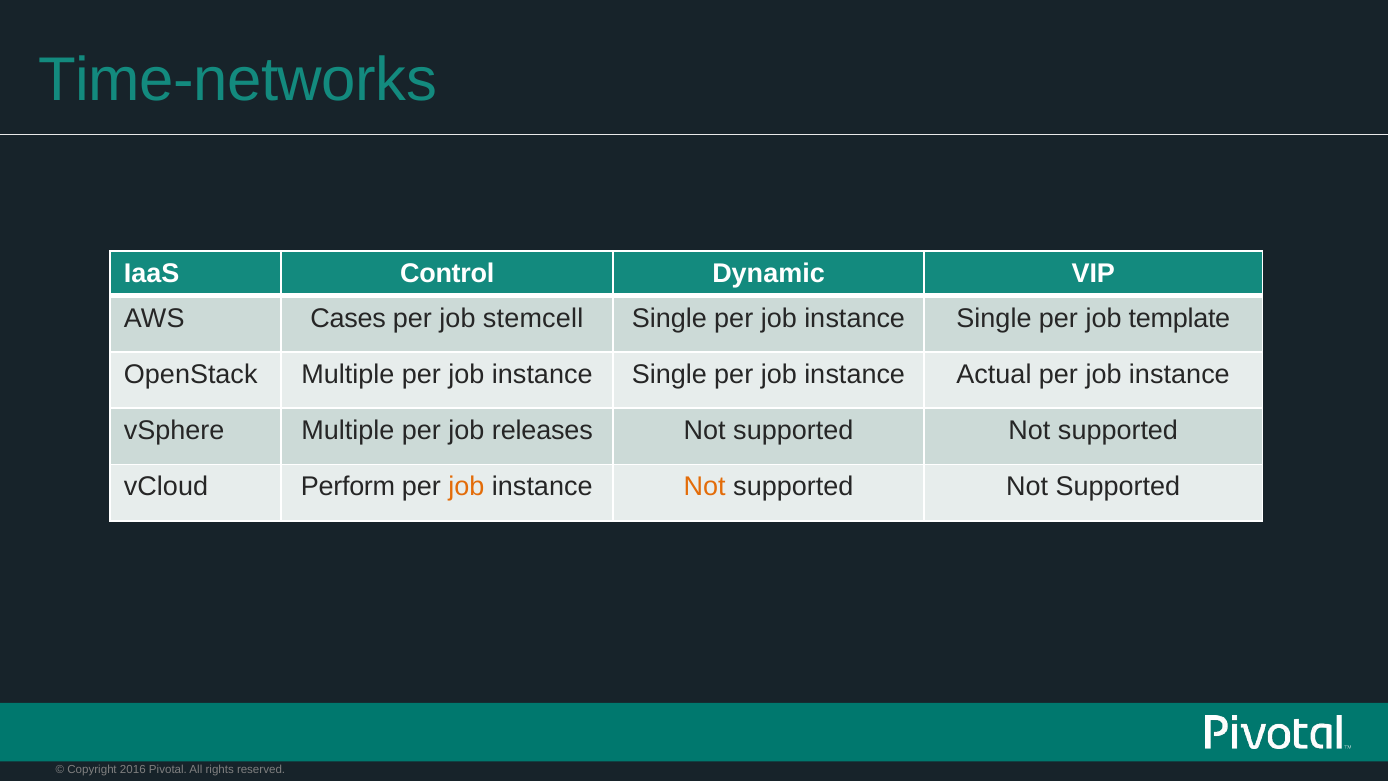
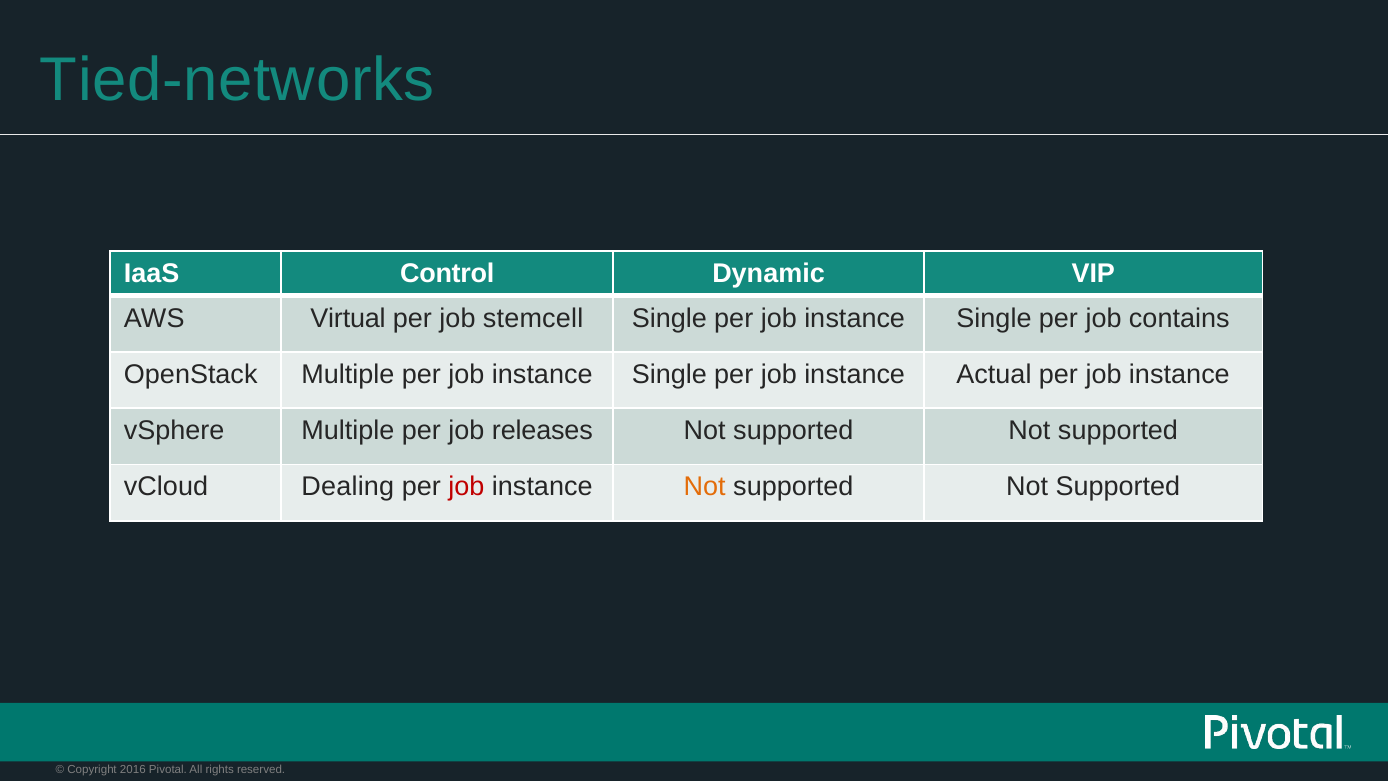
Time-networks: Time-networks -> Tied-networks
Cases: Cases -> Virtual
template: template -> contains
Perform: Perform -> Dealing
job at (466, 487) colour: orange -> red
